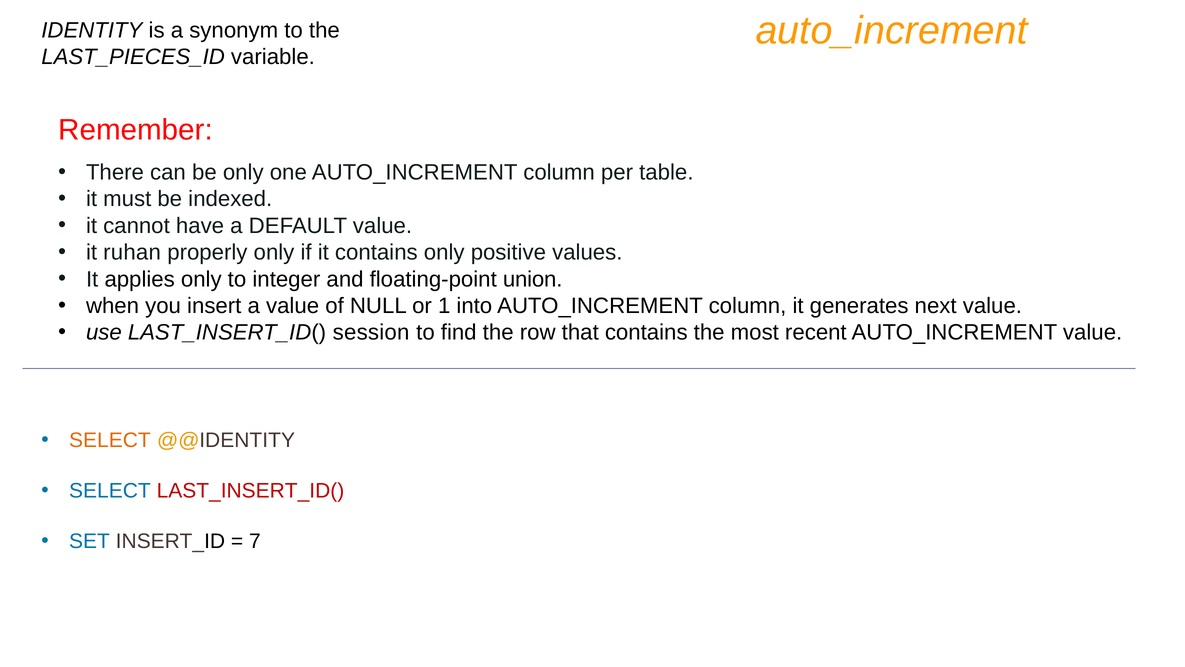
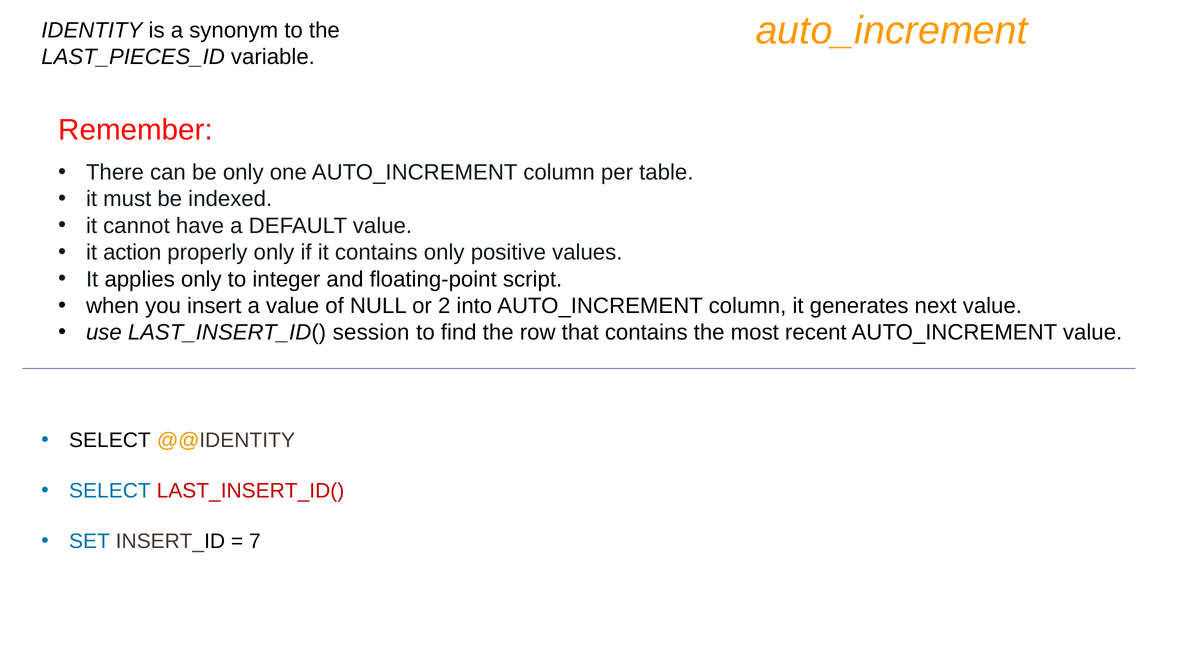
ruhan: ruhan -> action
union: union -> script
1: 1 -> 2
SELECT at (110, 440) colour: orange -> black
